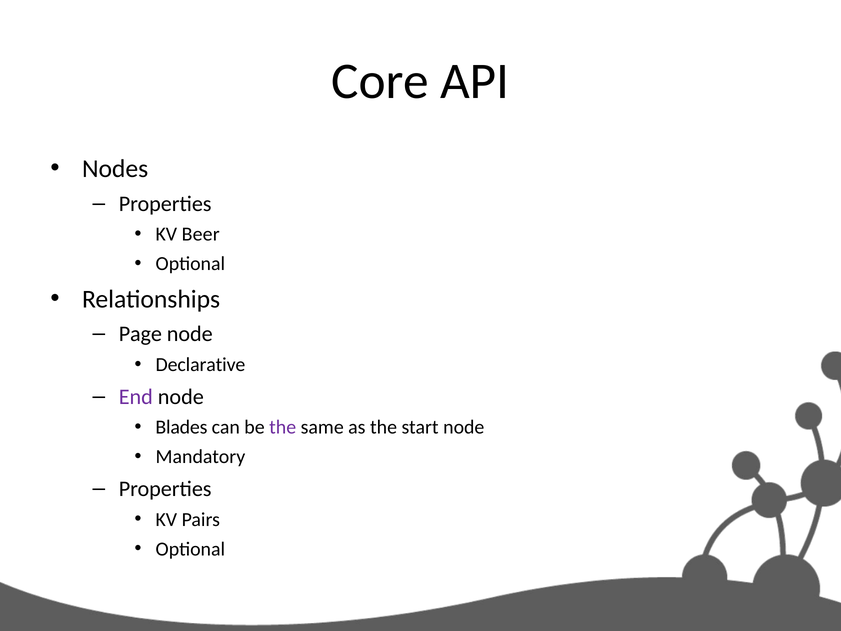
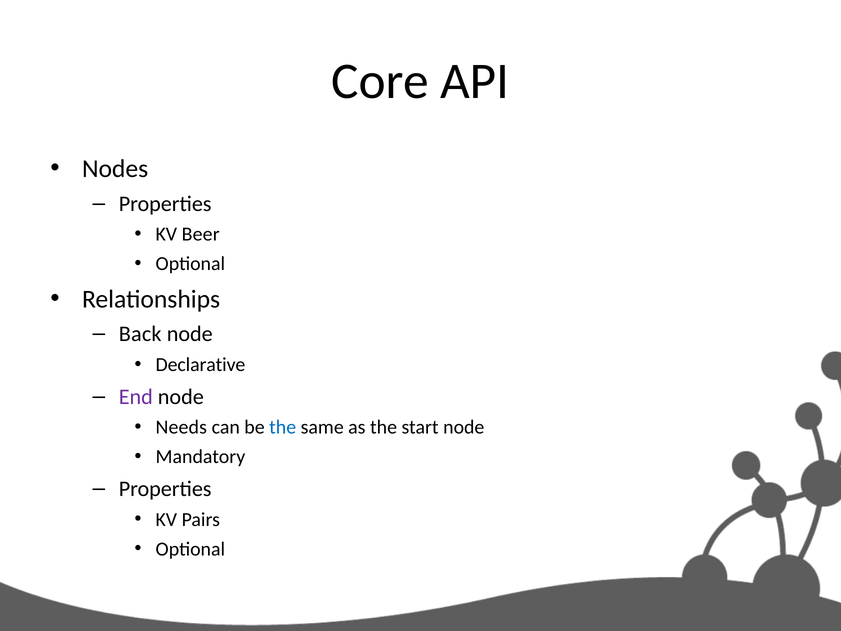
Page: Page -> Back
Blades: Blades -> Needs
the at (283, 427) colour: purple -> blue
